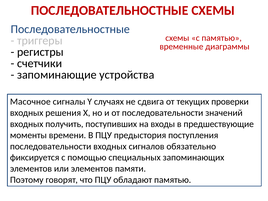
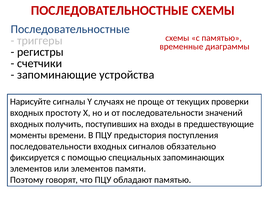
Масочное: Масочное -> Нарисуйте
сдвига: сдвига -> проще
решения: решения -> простоту
